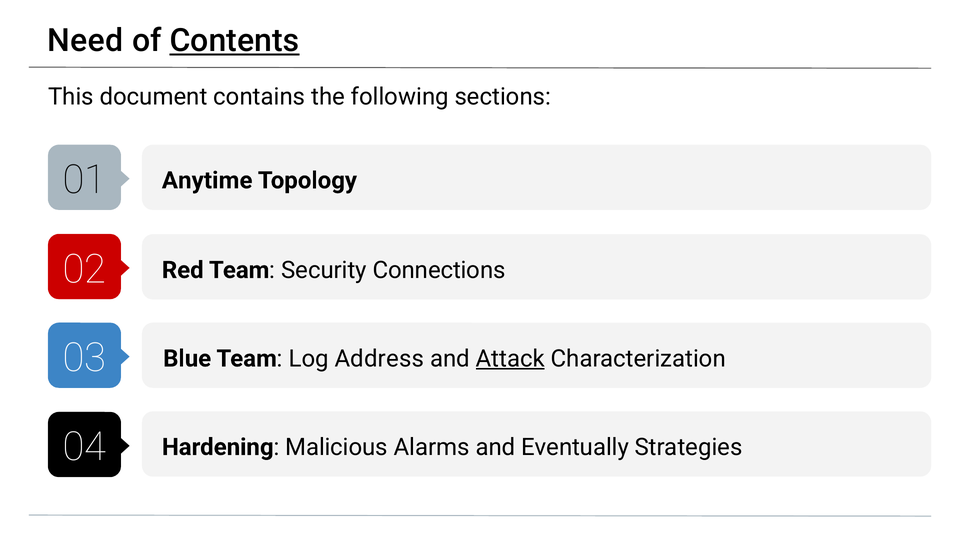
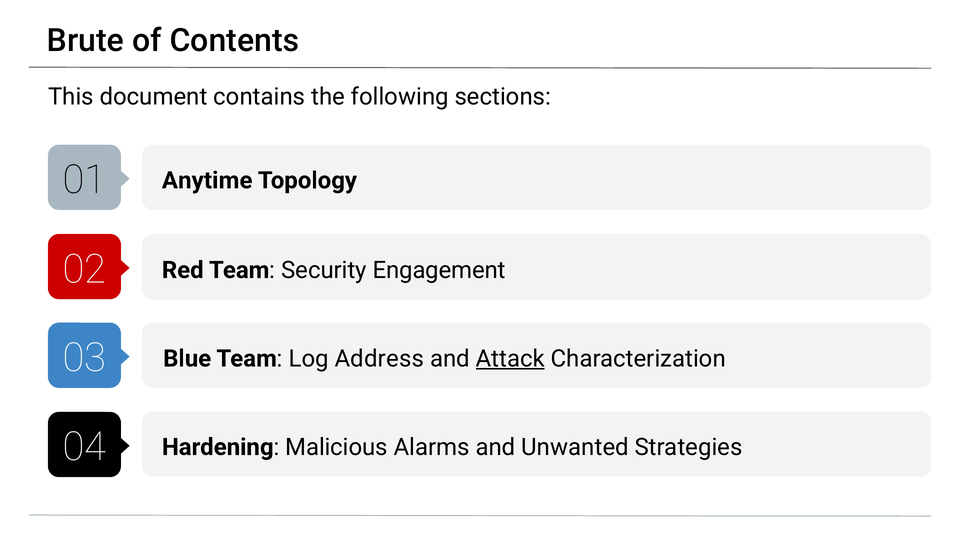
Need: Need -> Brute
Contents underline: present -> none
Connections: Connections -> Engagement
Eventually: Eventually -> Unwanted
